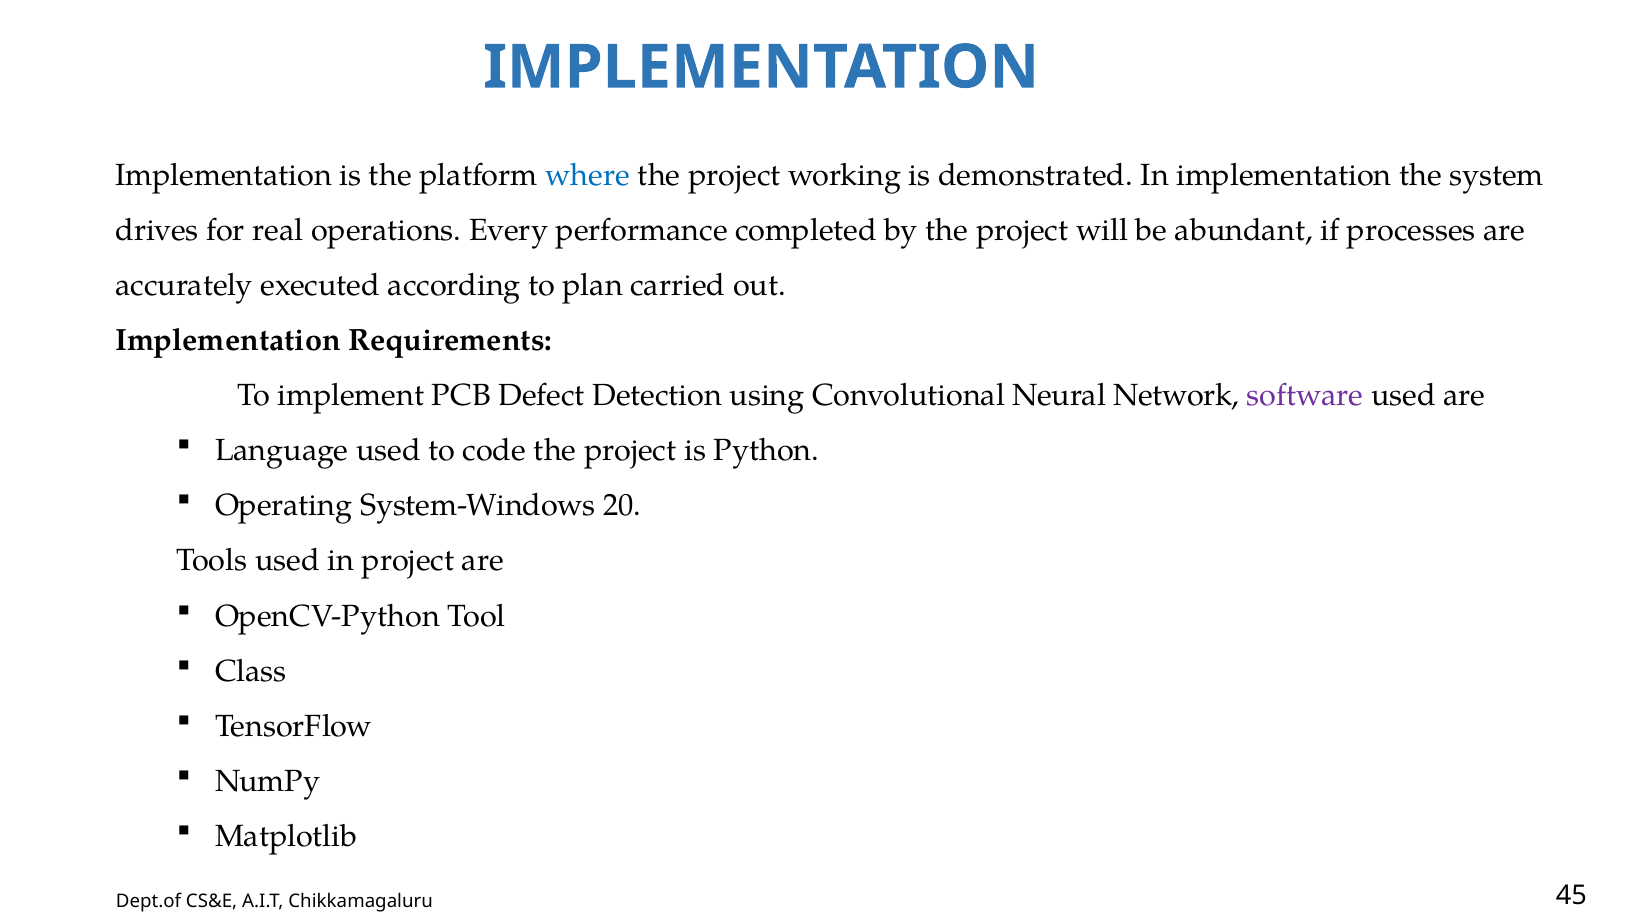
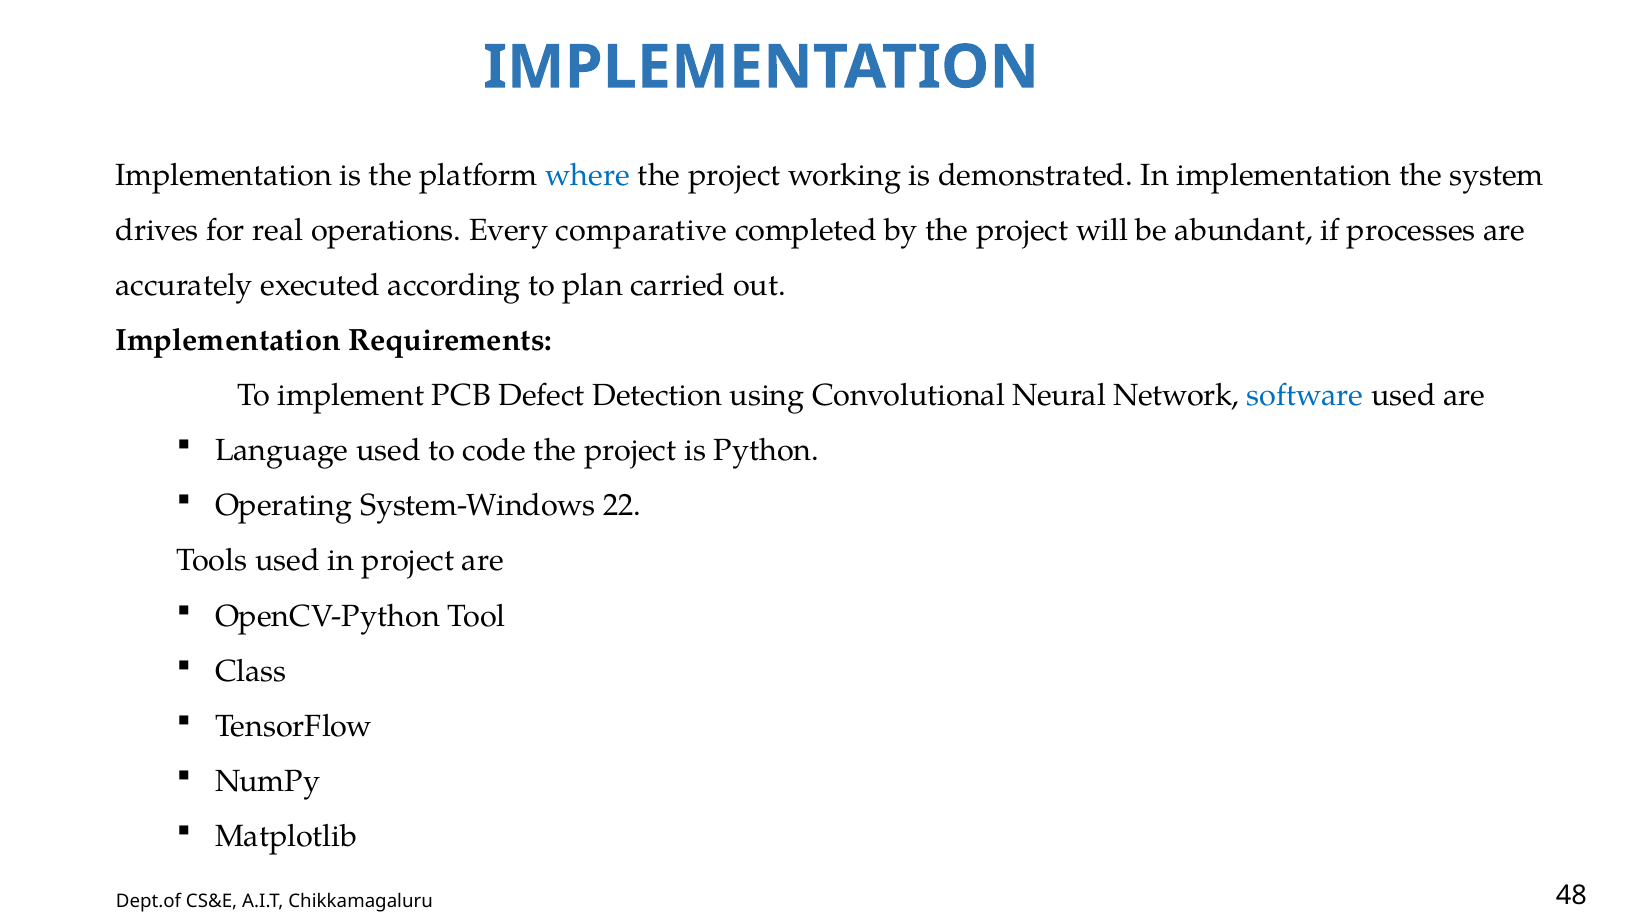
performance: performance -> comparative
software colour: purple -> blue
20: 20 -> 22
45: 45 -> 48
